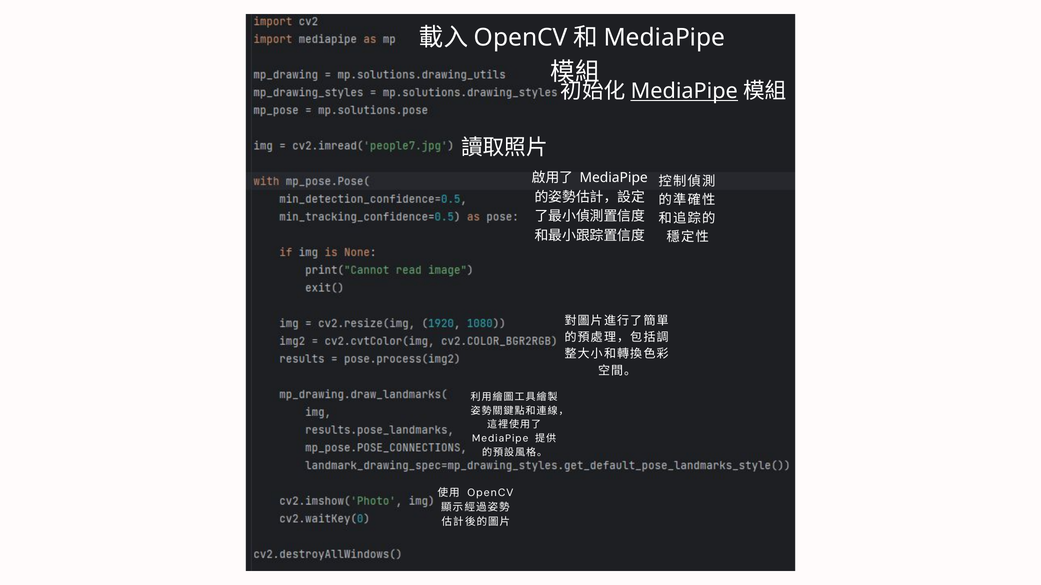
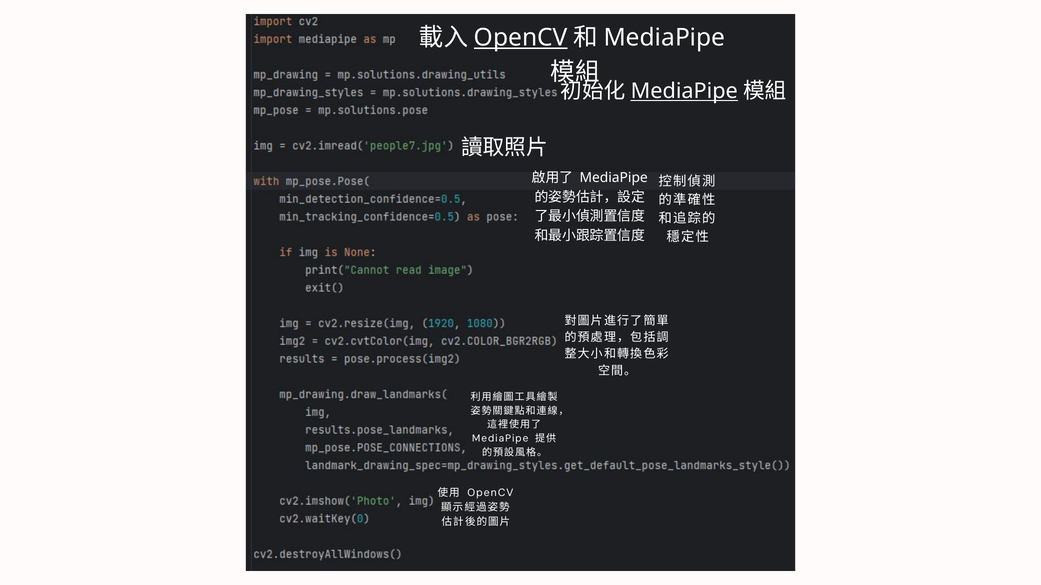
OpenCV at (521, 38) underline: none -> present
